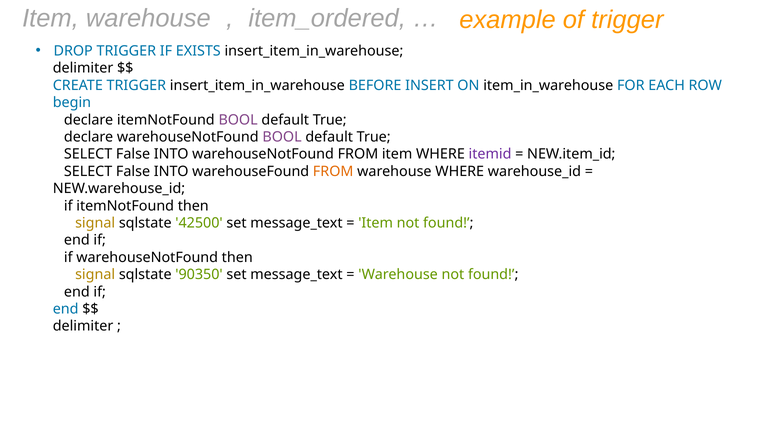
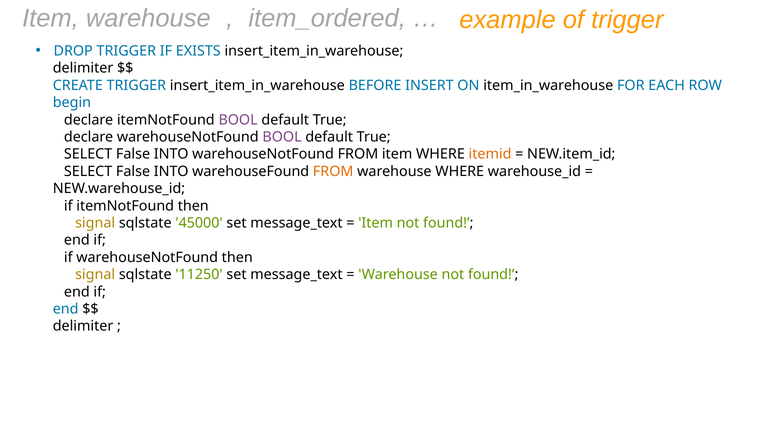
itemid colour: purple -> orange
42500: 42500 -> 45000
90350: 90350 -> 11250
